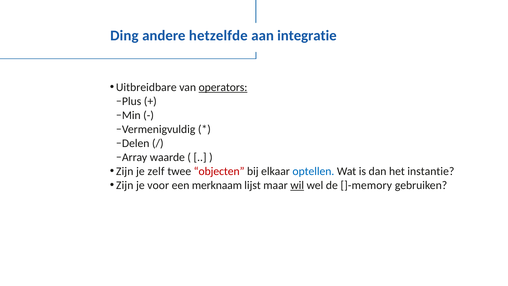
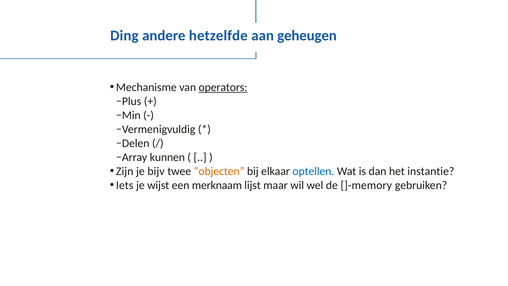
integratie: integratie -> geheugen
Uitbreidbare: Uitbreidbare -> Mechanisme
waarde: waarde -> kunnen
zelf: zelf -> bijv
objecten colour: red -> orange
Zijn at (125, 185): Zijn -> Iets
voor: voor -> wijst
wil underline: present -> none
